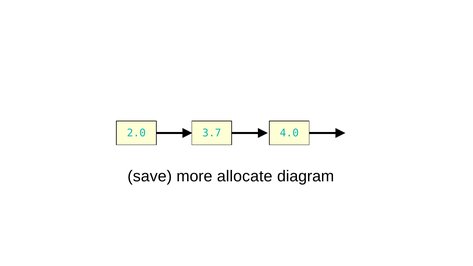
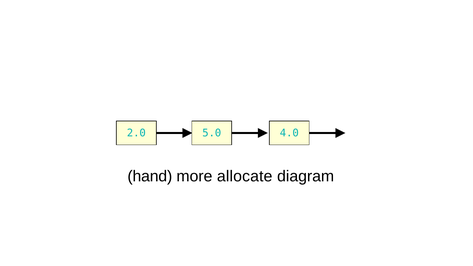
3.7: 3.7 -> 5.0
save: save -> hand
